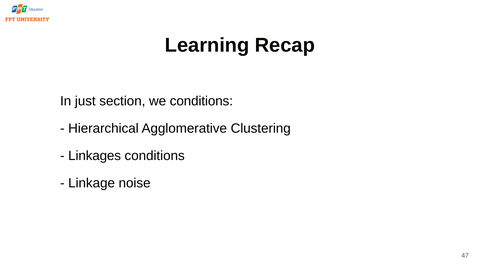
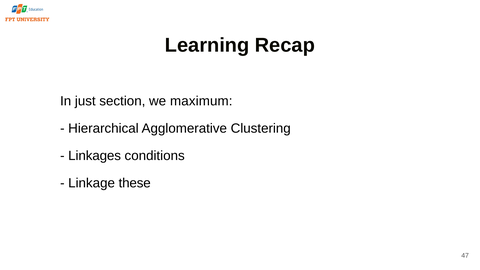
we conditions: conditions -> maximum
noise: noise -> these
